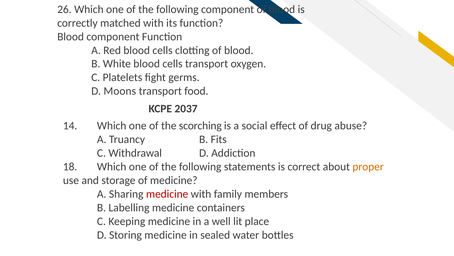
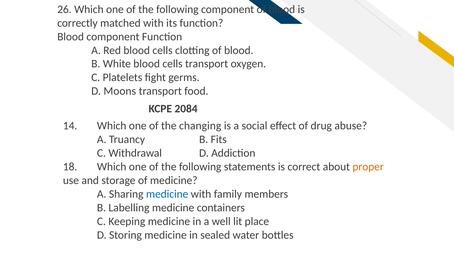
2037: 2037 -> 2084
scorching: scorching -> changing
medicine at (167, 194) colour: red -> blue
